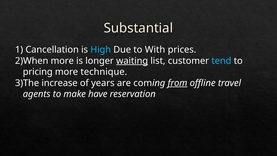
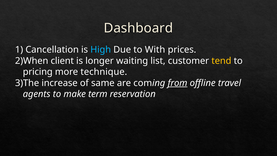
Substantial: Substantial -> Dashboard
more at (62, 61): more -> client
waiting underline: present -> none
tend colour: light blue -> yellow
years: years -> same
have: have -> term
